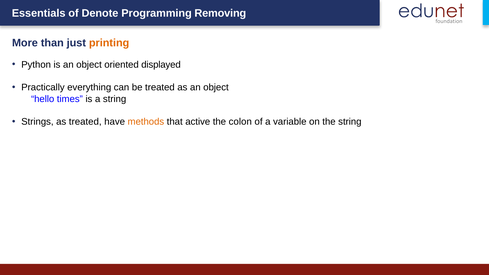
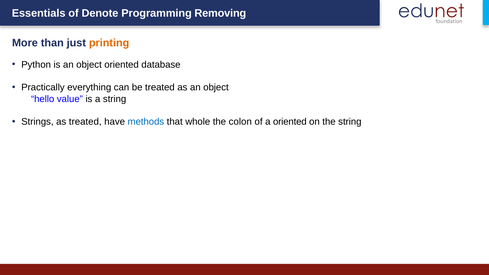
displayed: displayed -> database
times: times -> value
methods colour: orange -> blue
active: active -> whole
a variable: variable -> oriented
